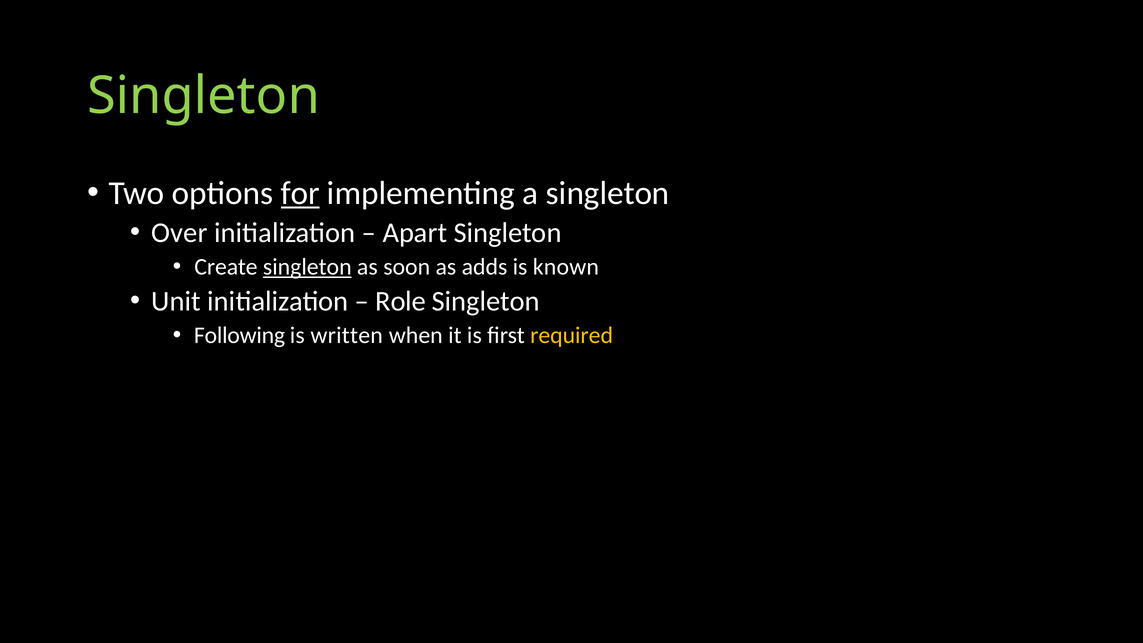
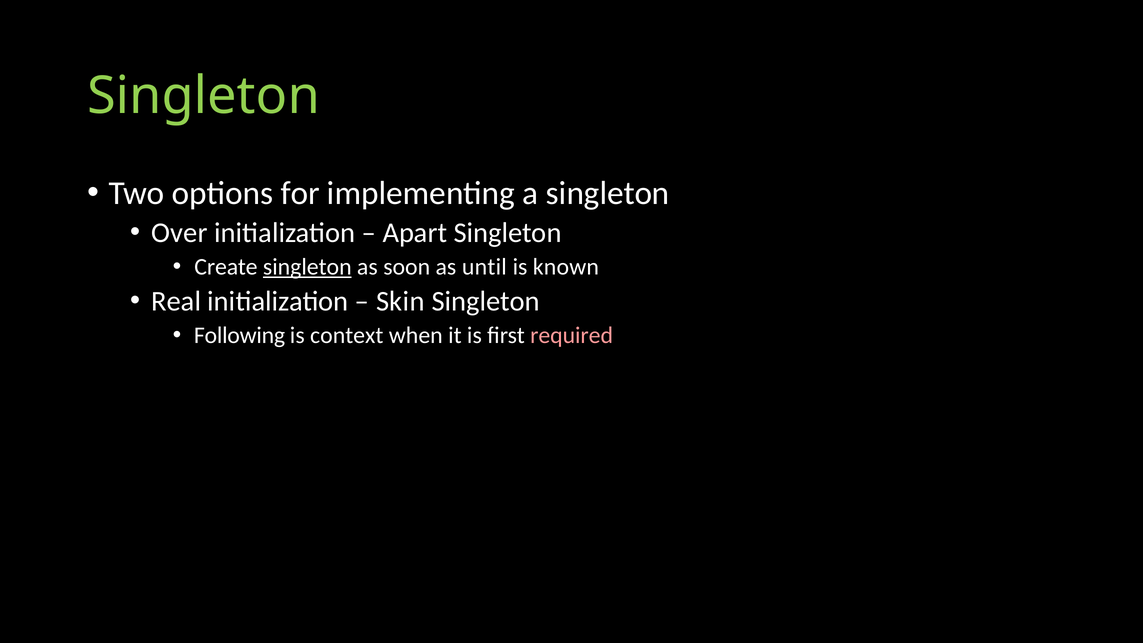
for underline: present -> none
adds: adds -> until
Unit: Unit -> Real
Role: Role -> Skin
written: written -> context
required colour: yellow -> pink
